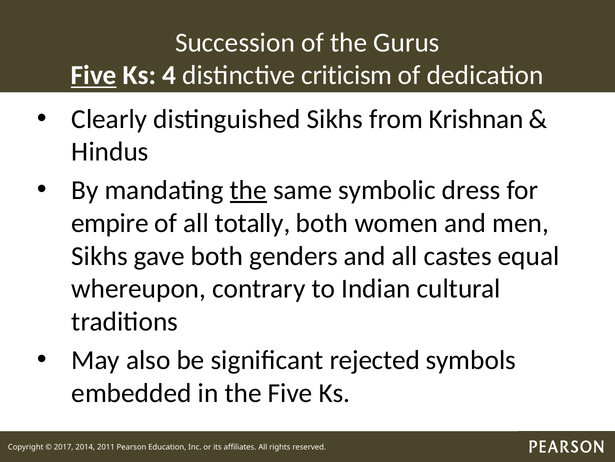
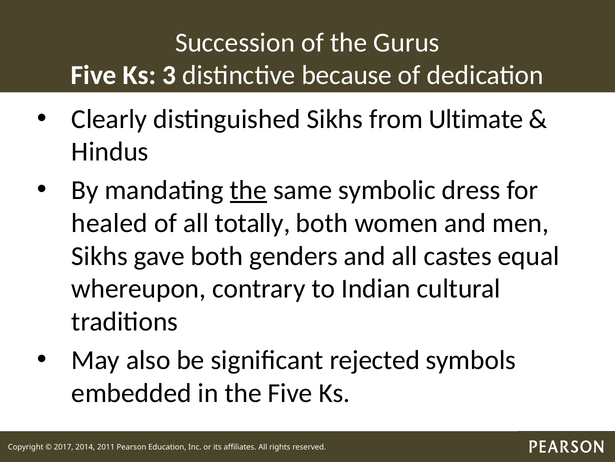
Five at (94, 75) underline: present -> none
4: 4 -> 3
criticism: criticism -> because
Krishnan: Krishnan -> Ultimate
empire: empire -> healed
